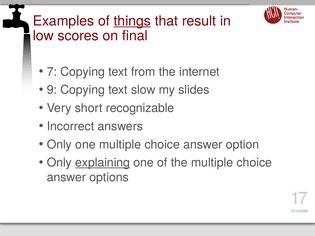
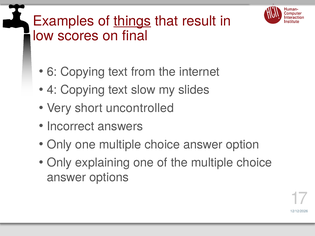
7: 7 -> 6
9: 9 -> 4
recognizable: recognizable -> uncontrolled
explaining underline: present -> none
